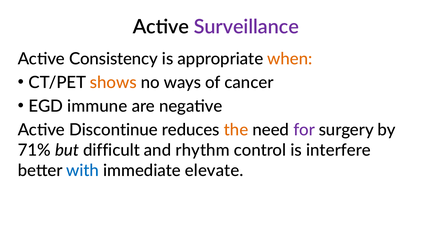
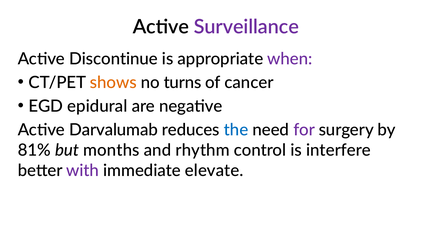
Consistency: Consistency -> Discontinue
when colour: orange -> purple
ways: ways -> turns
immune: immune -> epidural
Discontinue: Discontinue -> Darvalumab
the colour: orange -> blue
71%: 71% -> 81%
difficult: difficult -> months
with colour: blue -> purple
